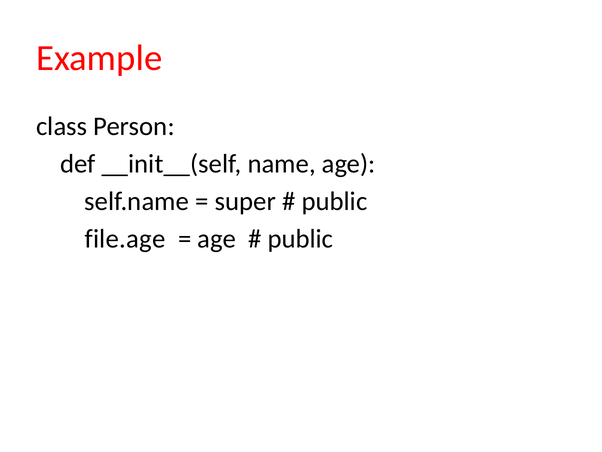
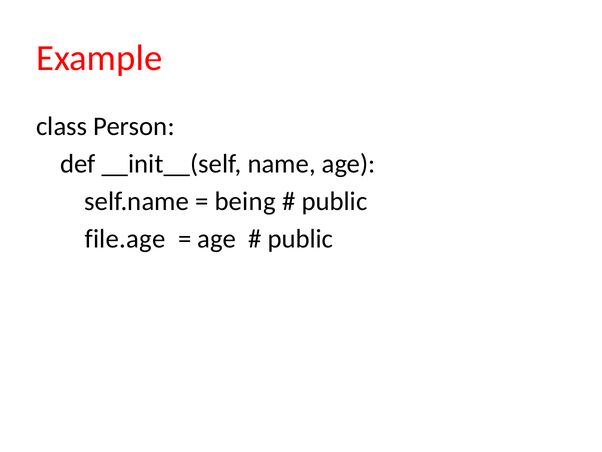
super: super -> being
